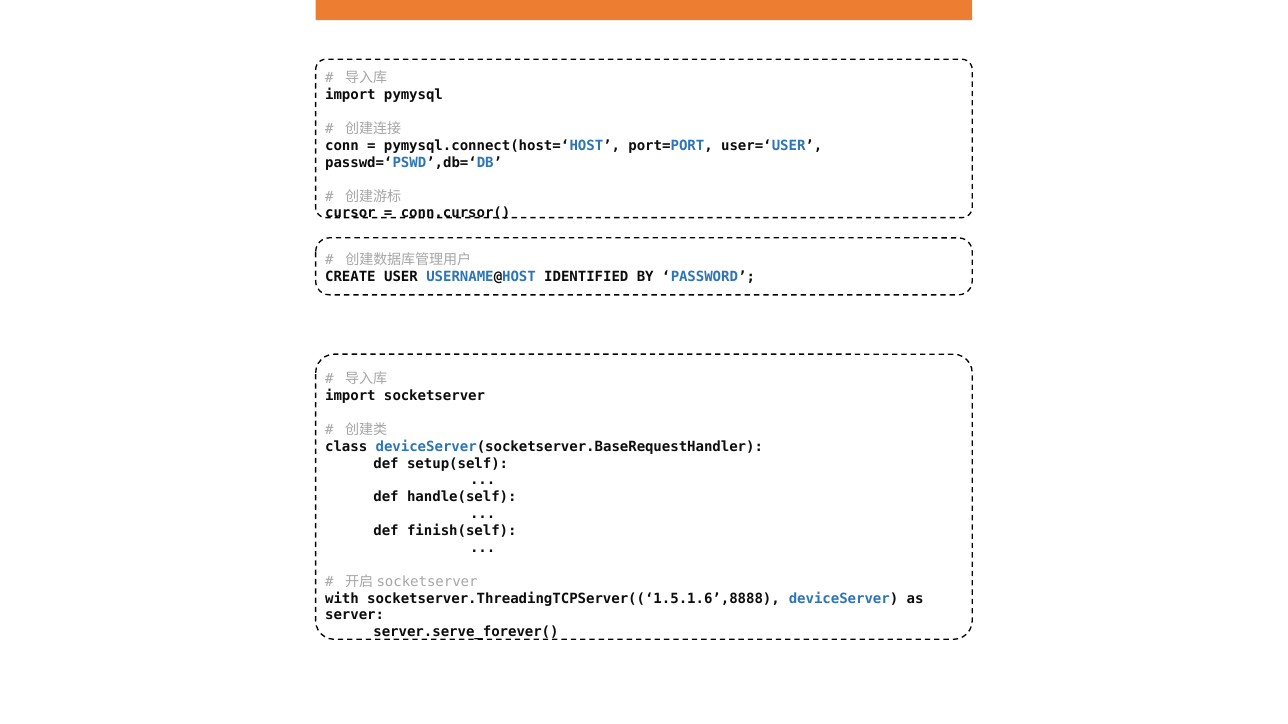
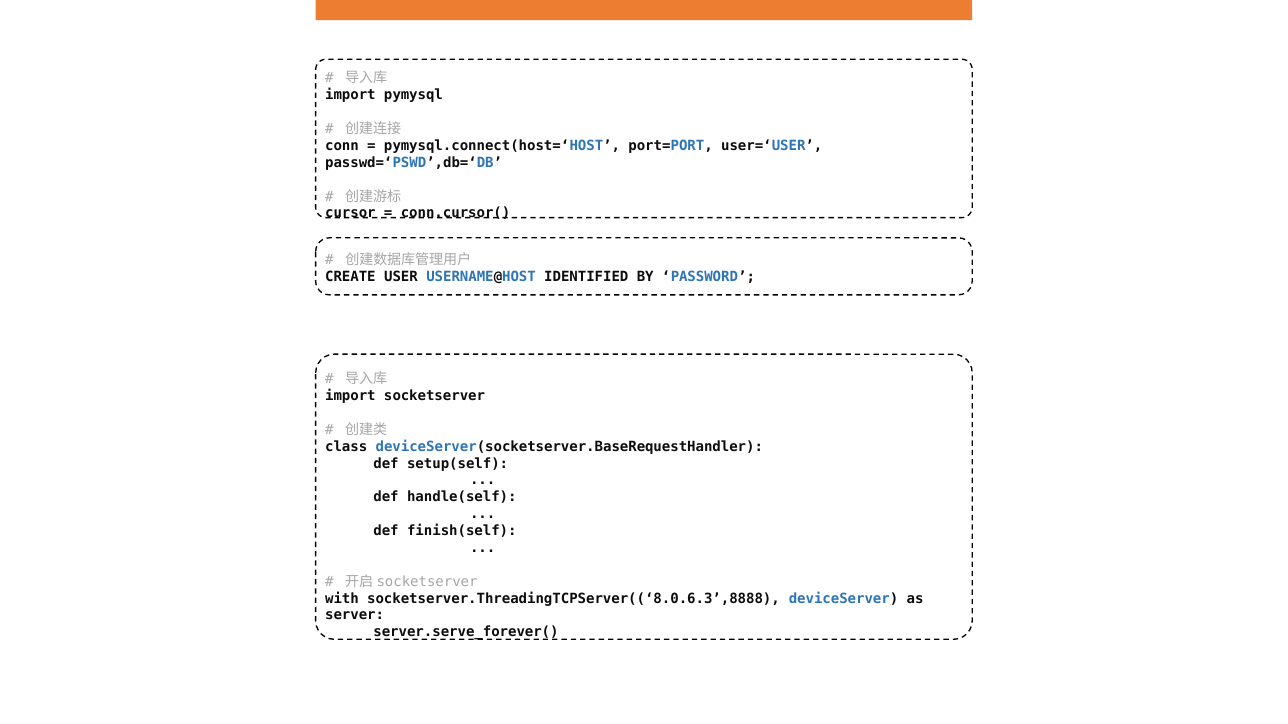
socketserver.ThreadingTCPServer((‘1.5.1.6’,8888: socketserver.ThreadingTCPServer((‘1.5.1.6’,8888 -> socketserver.ThreadingTCPServer((‘8.0.6.3’,8888
